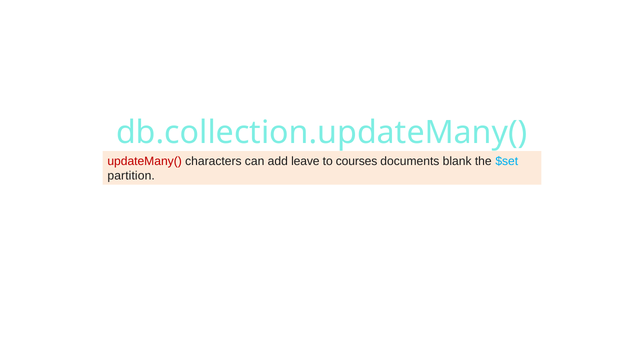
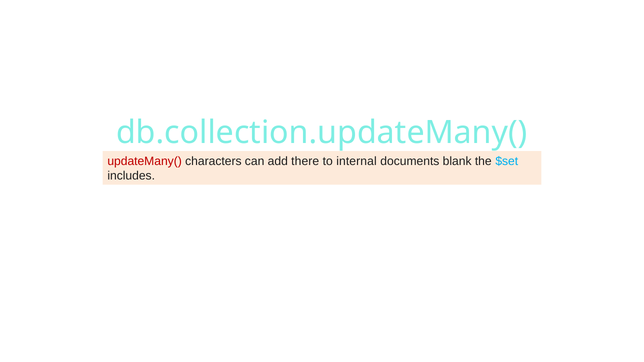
leave: leave -> there
courses: courses -> internal
partition: partition -> includes
